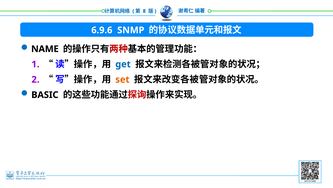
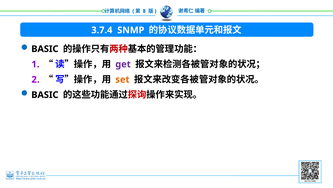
6.9.6: 6.9.6 -> 3.7.4
NAME at (45, 49): NAME -> BASIC
get colour: blue -> purple
